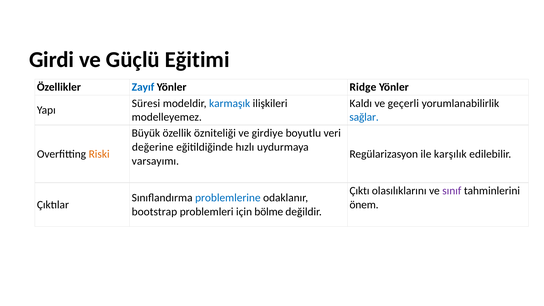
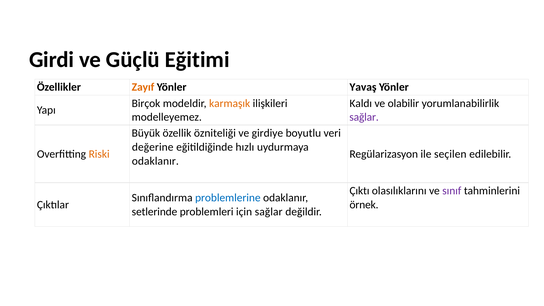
Zayıf colour: blue -> orange
Ridge: Ridge -> Yavaş
Süresi: Süresi -> Birçok
karmaşık colour: blue -> orange
geçerli: geçerli -> olabilir
sağlar at (364, 117) colour: blue -> purple
karşılık: karşılık -> seçilen
varsayımı at (155, 161): varsayımı -> odaklanır
önem: önem -> örnek
bootstrap: bootstrap -> setlerinde
için bölme: bölme -> sağlar
